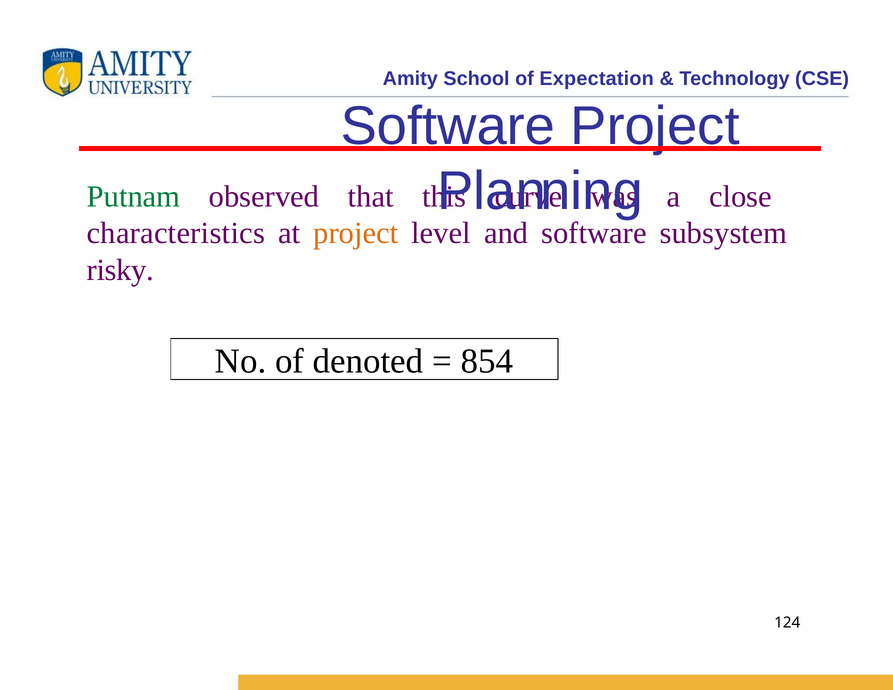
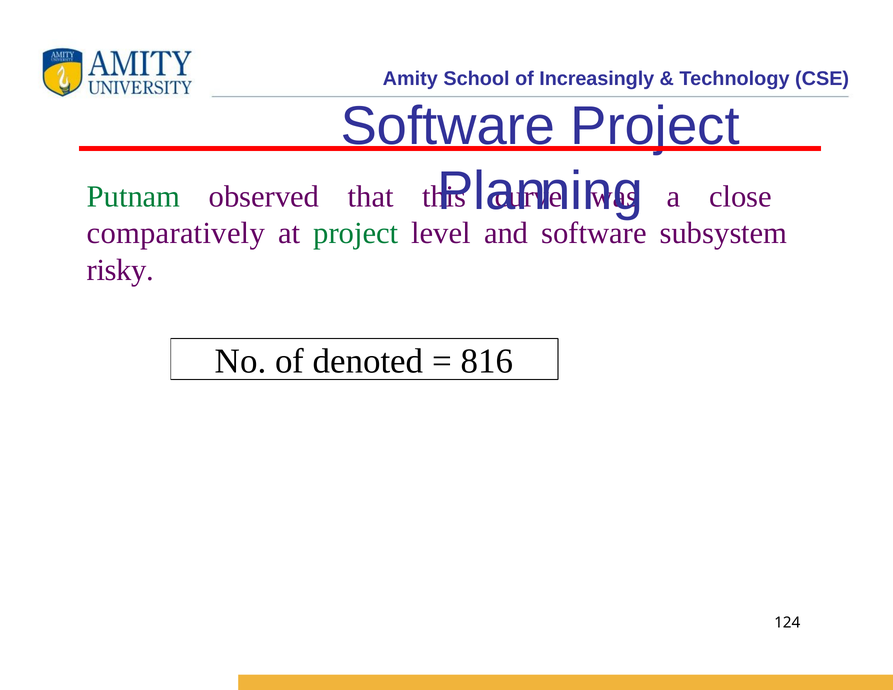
Expectation: Expectation -> Increasingly
characteristics: characteristics -> comparatively
project at (356, 233) colour: orange -> green
854: 854 -> 816
